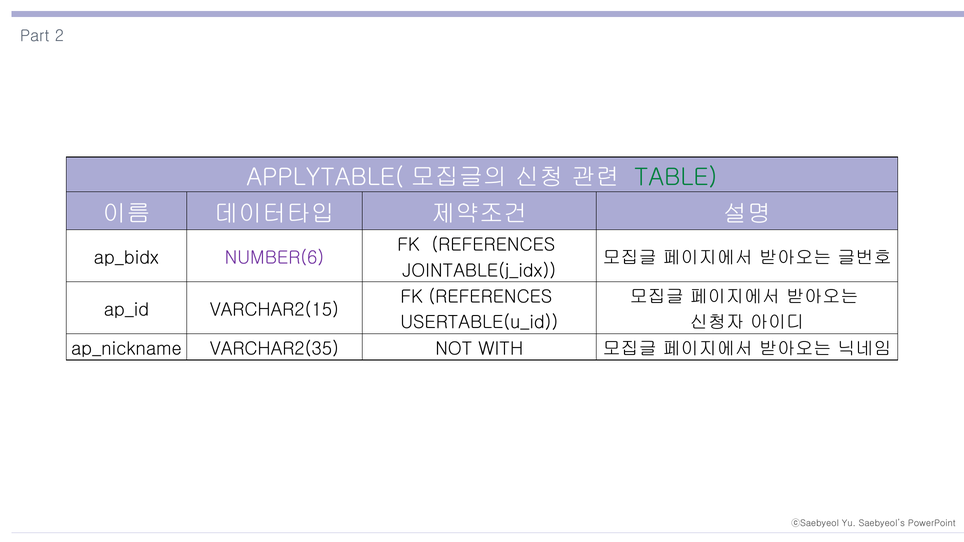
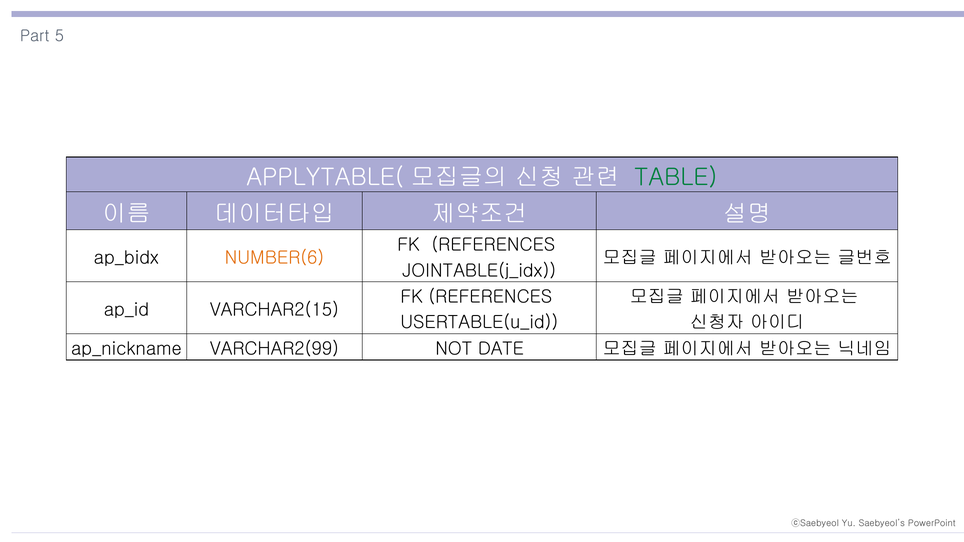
2: 2 -> 5
NUMBER(6 colour: purple -> orange
VARCHAR2(35: VARCHAR2(35 -> VARCHAR2(99
WITH: WITH -> DATE
